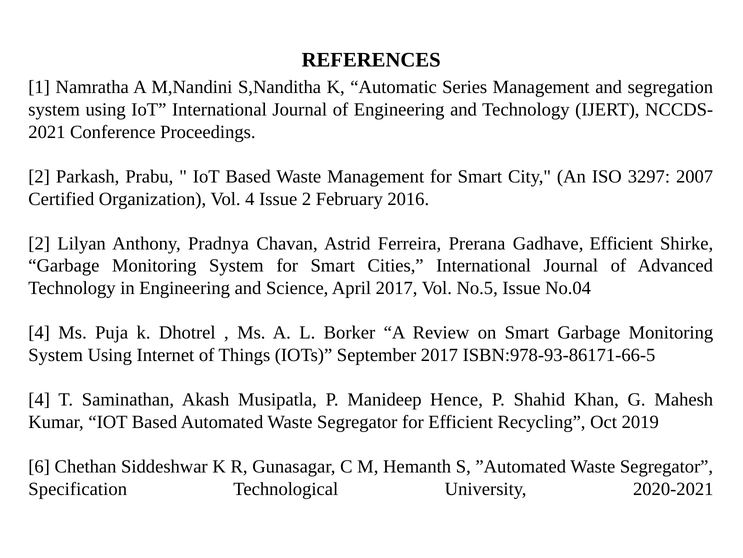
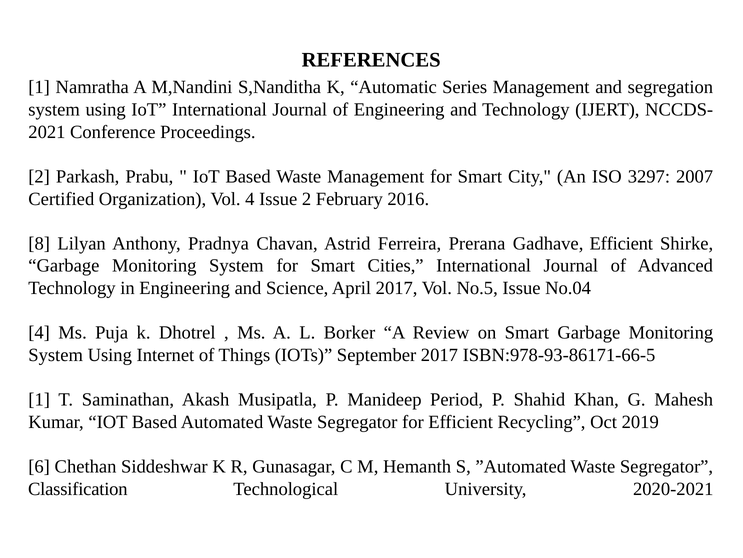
2 at (39, 243): 2 -> 8
4 at (39, 399): 4 -> 1
Hence: Hence -> Period
Specification: Specification -> Classification
